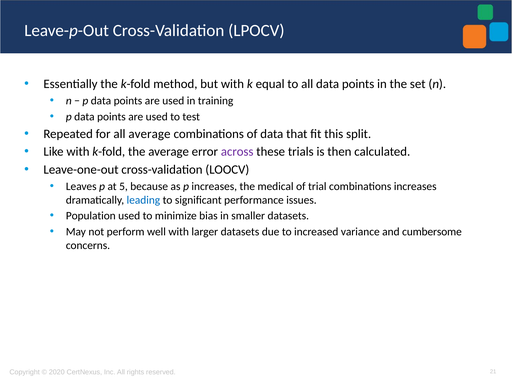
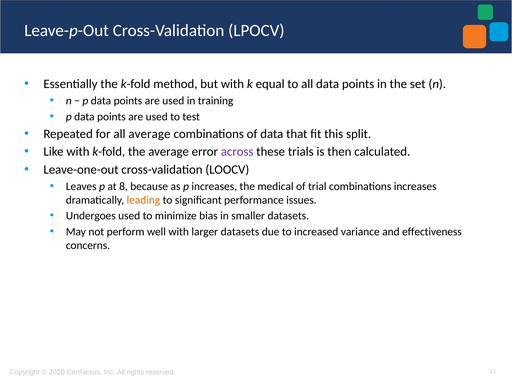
5: 5 -> 8
leading colour: blue -> orange
Population: Population -> Undergoes
cumbersome: cumbersome -> effectiveness
